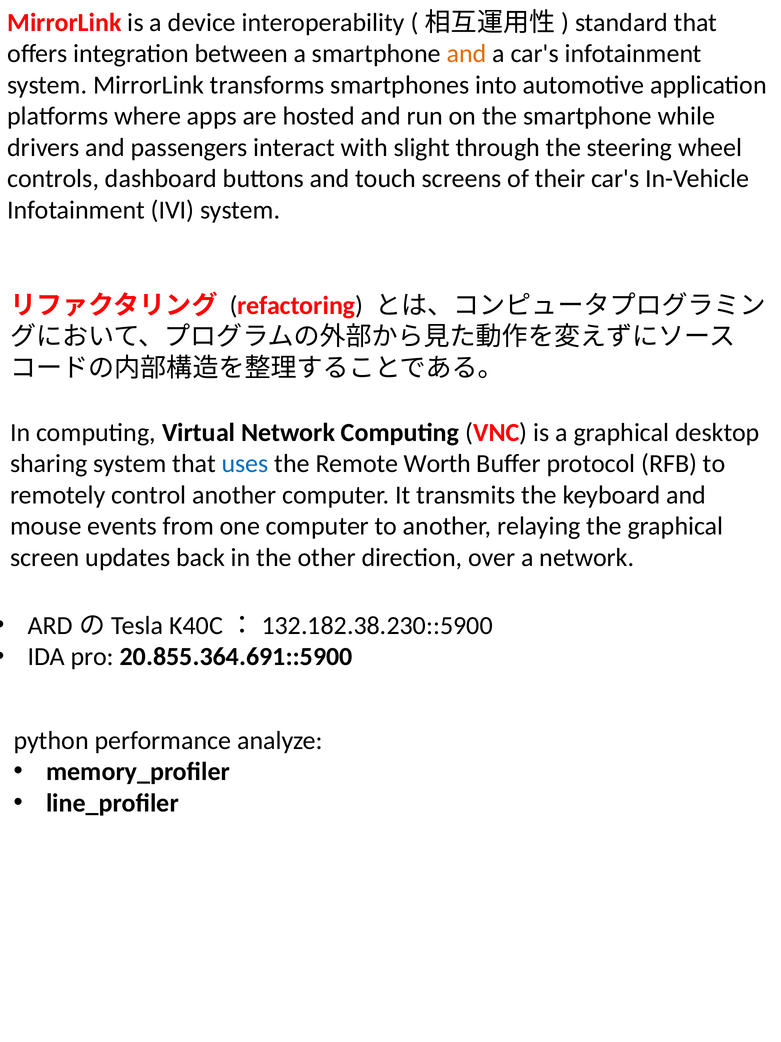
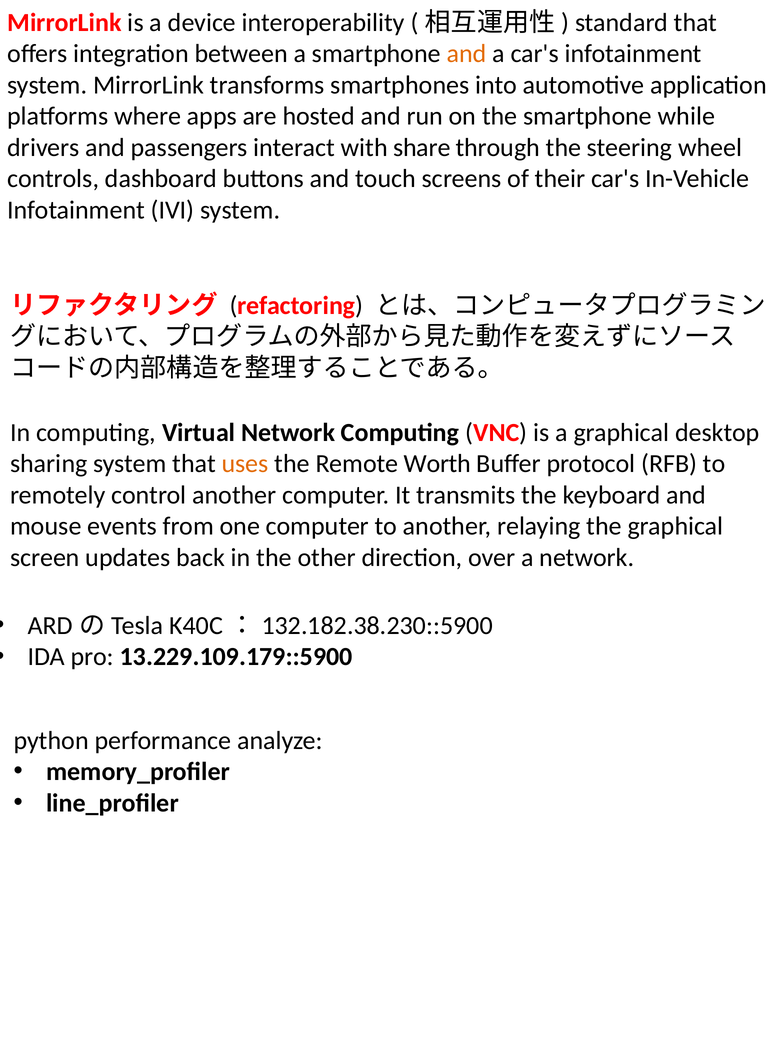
slight: slight -> share
uses colour: blue -> orange
20.855.364.691::5900: 20.855.364.691::5900 -> 13.229.109.179::5900
